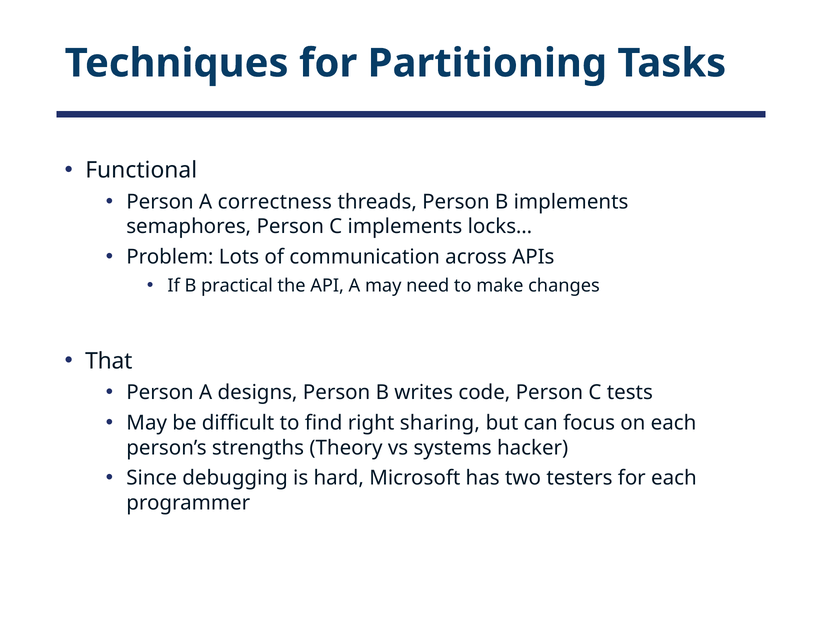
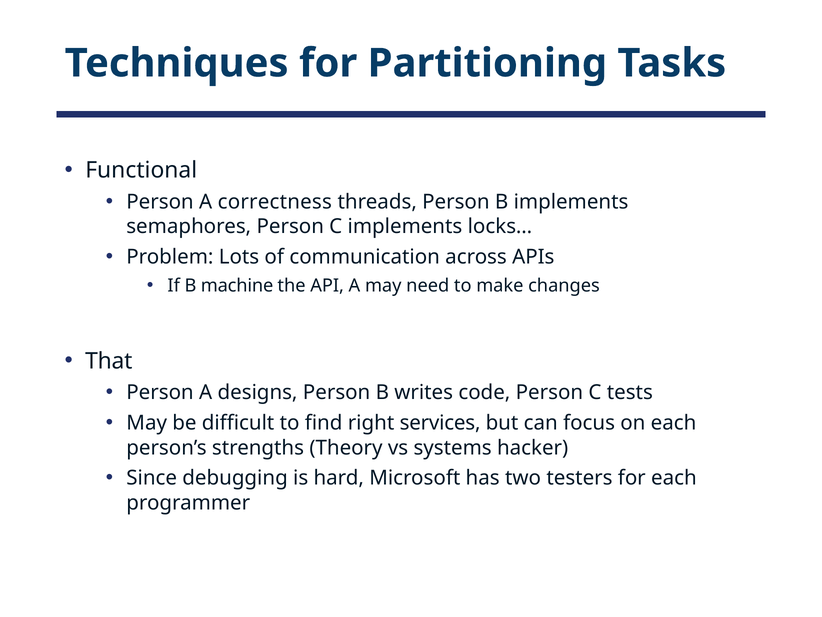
practical: practical -> machine
sharing: sharing -> services
